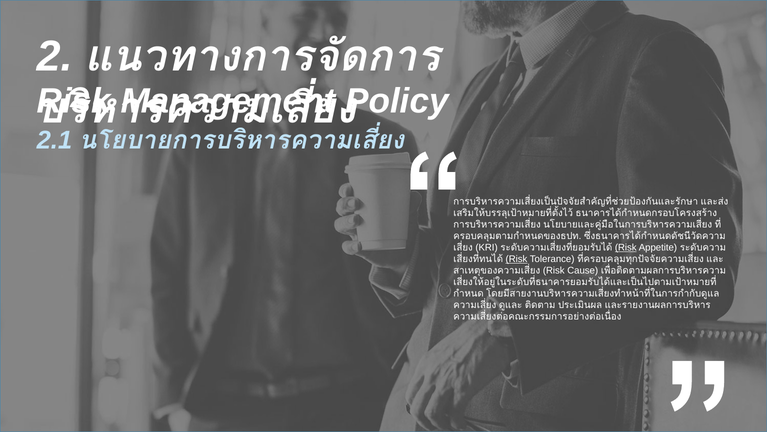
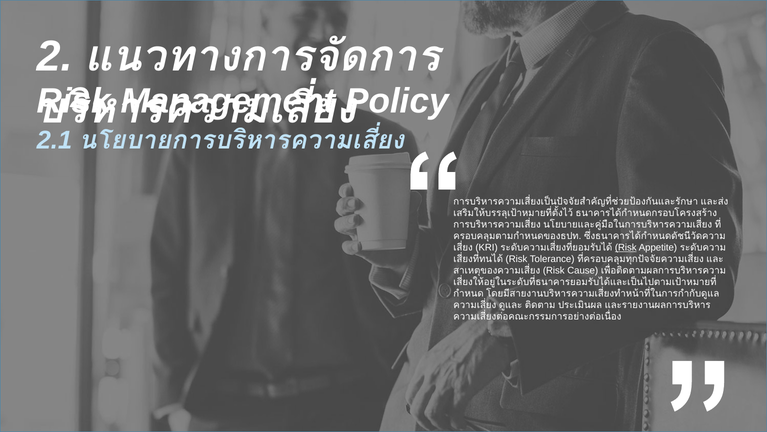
Risk at (516, 259) underline: present -> none
